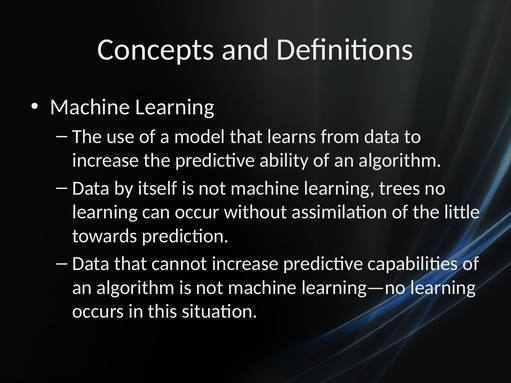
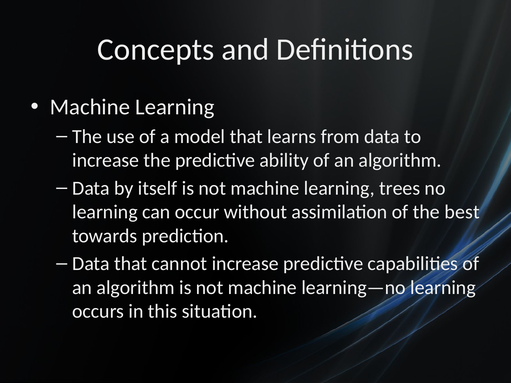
little: little -> best
